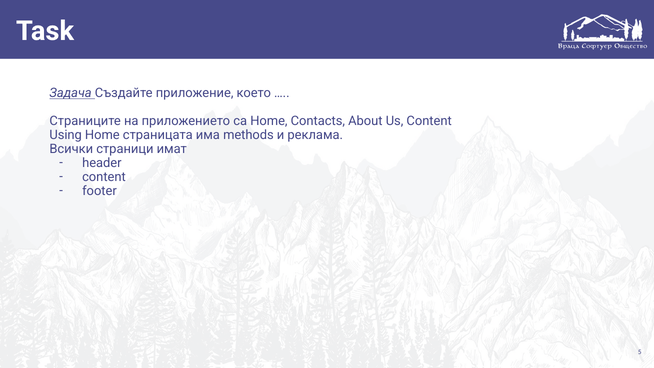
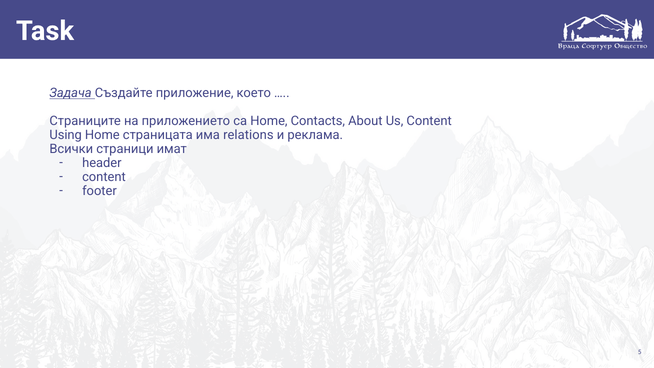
methods: methods -> relations
